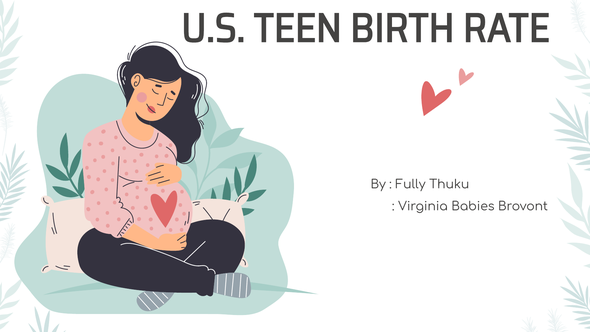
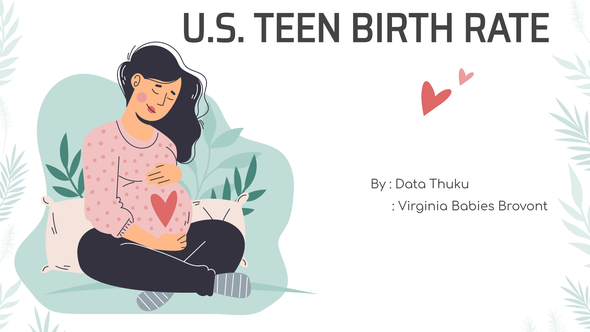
Fully: Fully -> Data
